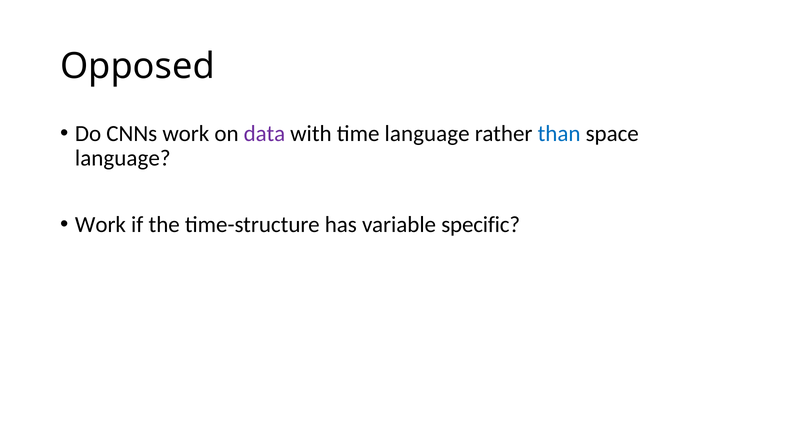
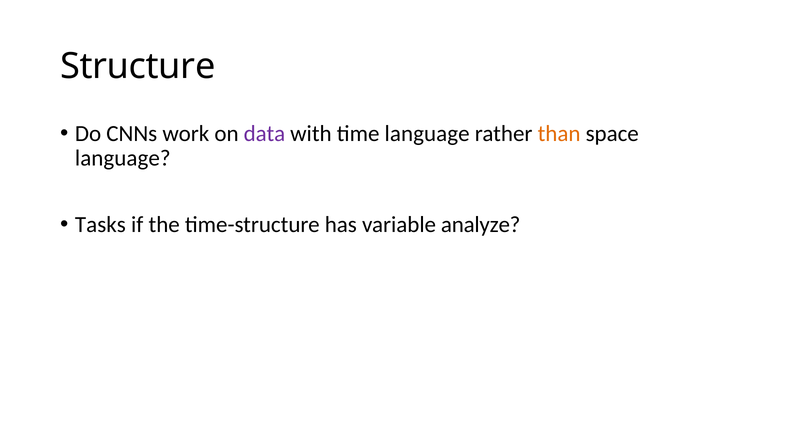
Opposed: Opposed -> Structure
than colour: blue -> orange
Work at (100, 224): Work -> Tasks
specific: specific -> analyze
